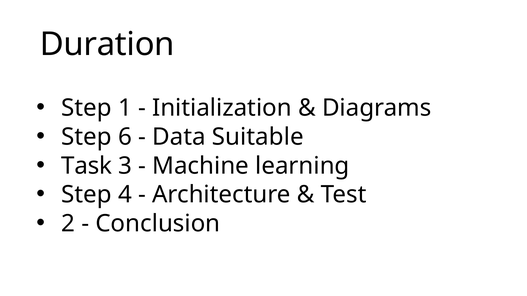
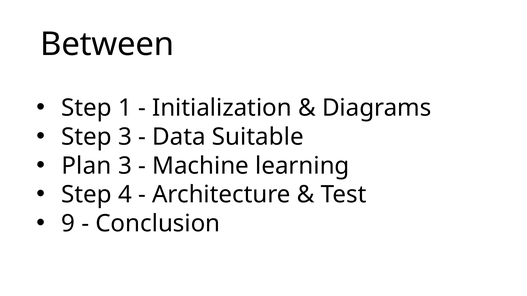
Duration: Duration -> Between
Step 6: 6 -> 3
Task: Task -> Plan
2: 2 -> 9
